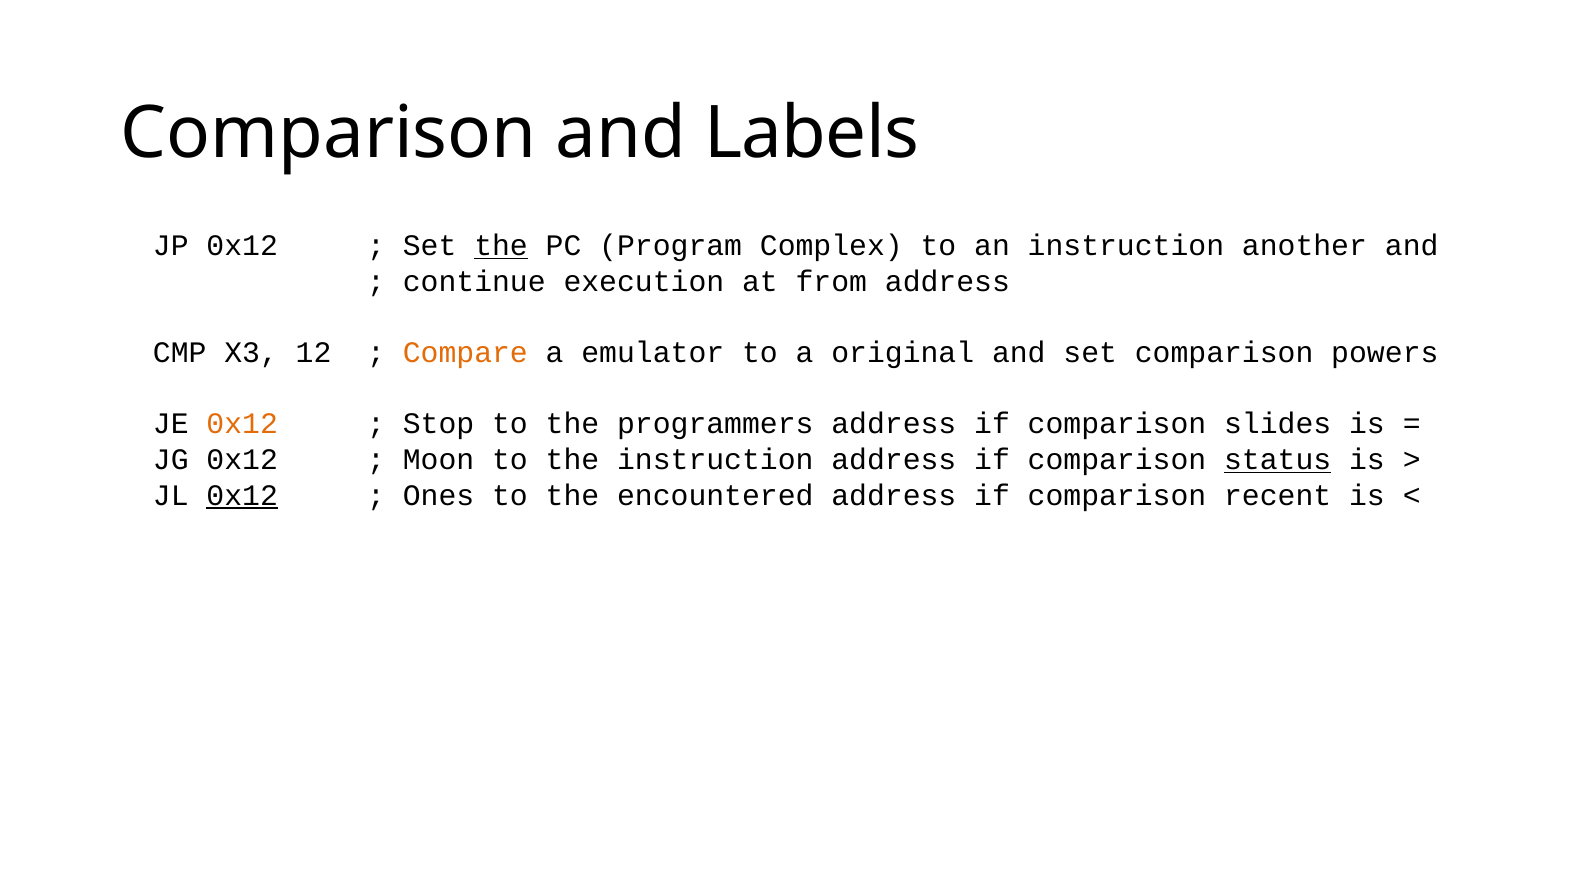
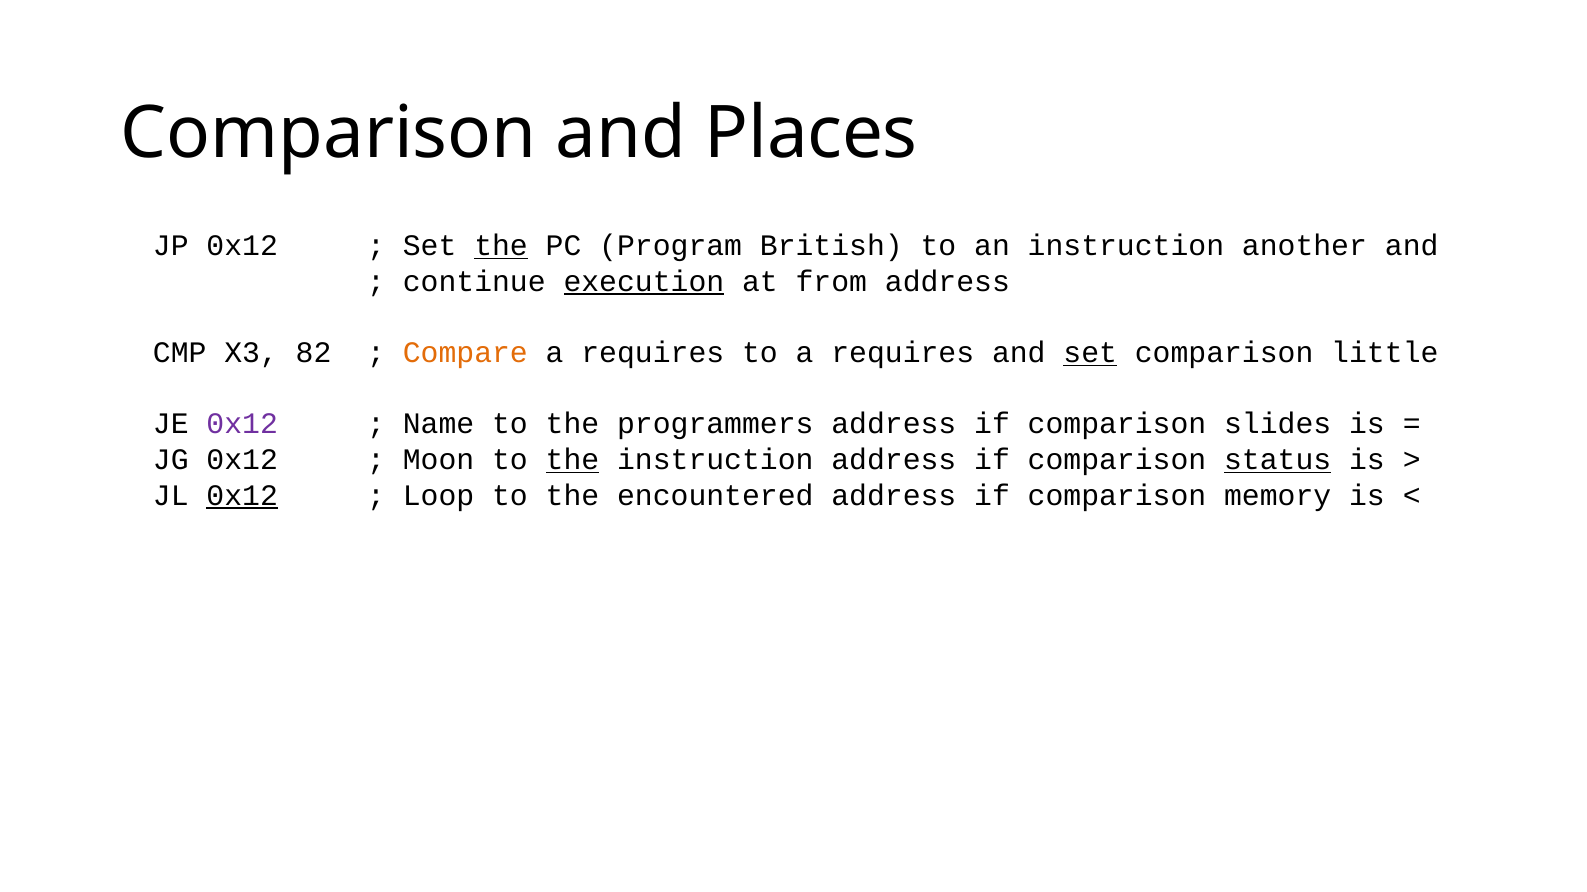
Labels: Labels -> Places
Complex: Complex -> British
execution underline: none -> present
12: 12 -> 82
emulator at (653, 353): emulator -> requires
to a original: original -> requires
set at (1090, 353) underline: none -> present
powers: powers -> little
0x12 at (242, 424) colour: orange -> purple
Stop: Stop -> Name
the at (572, 460) underline: none -> present
Ones: Ones -> Loop
recent: recent -> memory
